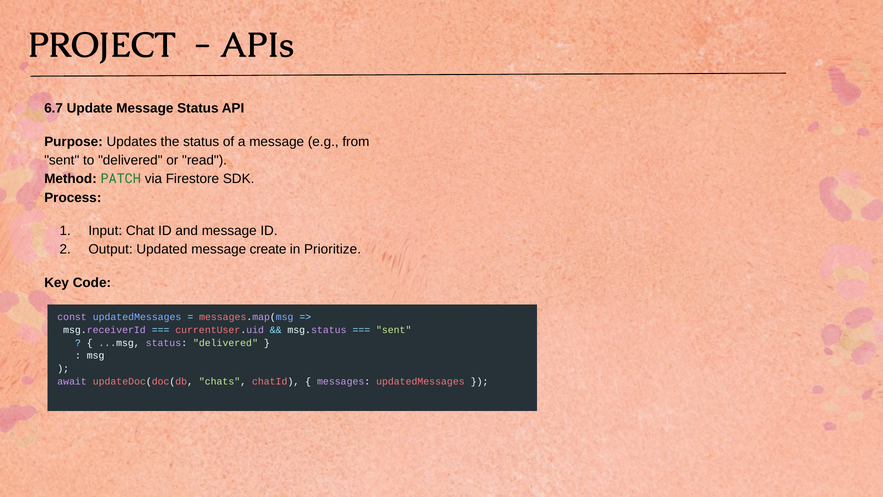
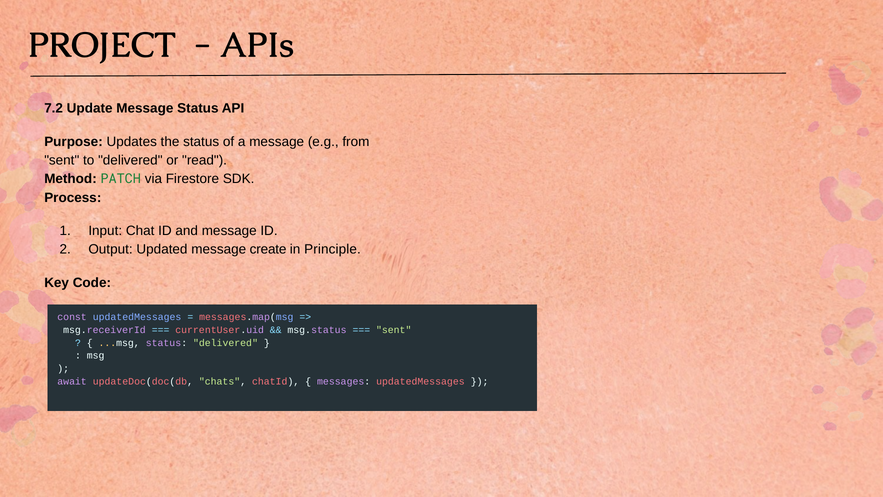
6.7: 6.7 -> 7.2
Prioritize: Prioritize -> Principle
